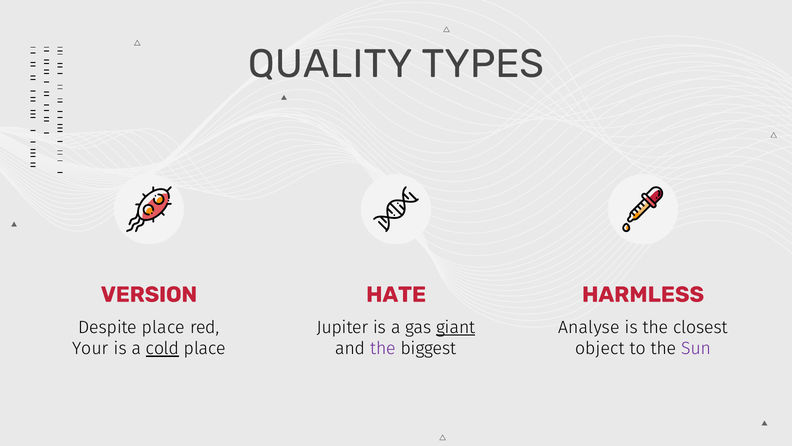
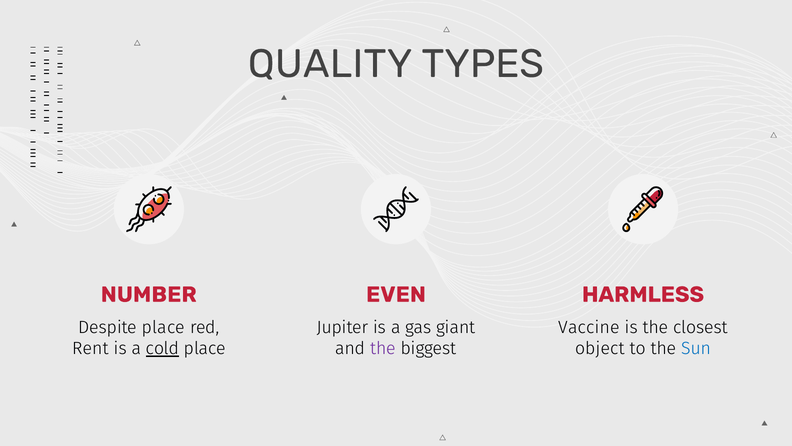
VERSION: VERSION -> NUMBER
HATE: HATE -> EVEN
giant underline: present -> none
Analyse: Analyse -> Vaccine
Your: Your -> Rent
Sun colour: purple -> blue
